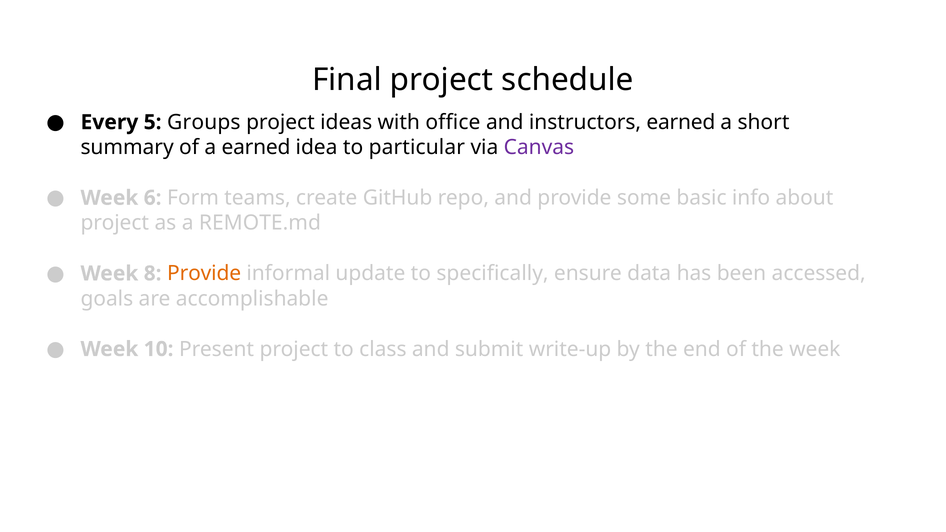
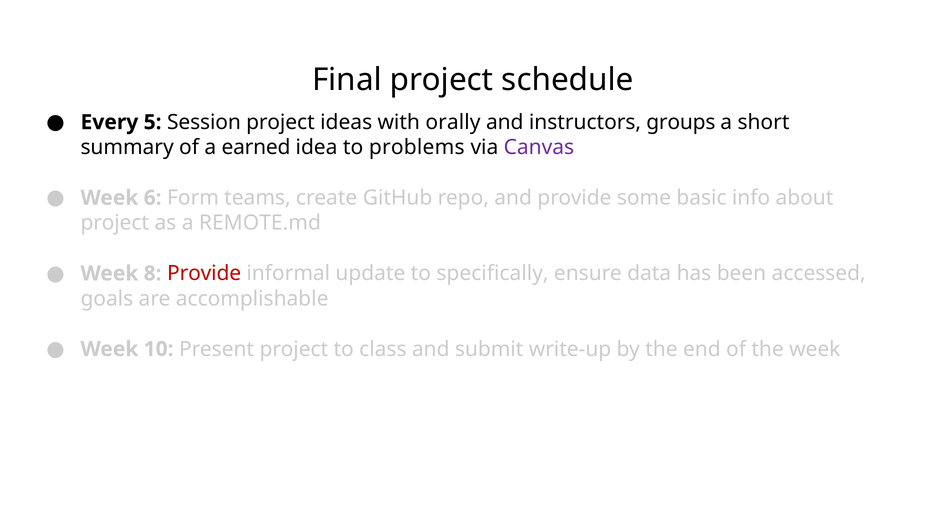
Groups: Groups -> Session
office: office -> orally
instructors earned: earned -> groups
particular: particular -> problems
Provide at (204, 274) colour: orange -> red
